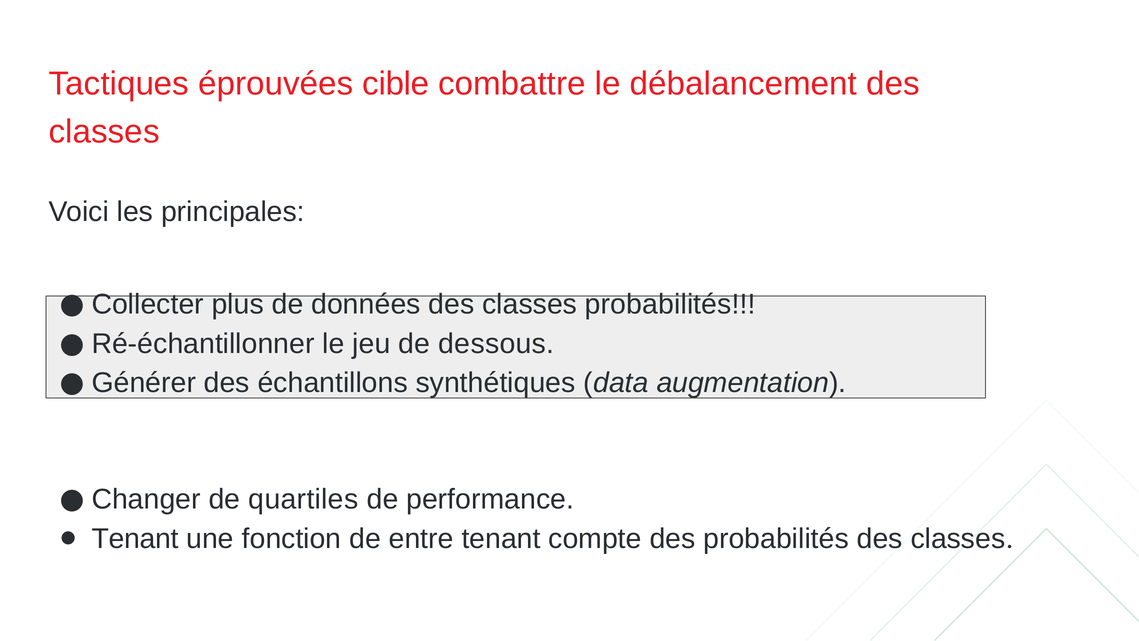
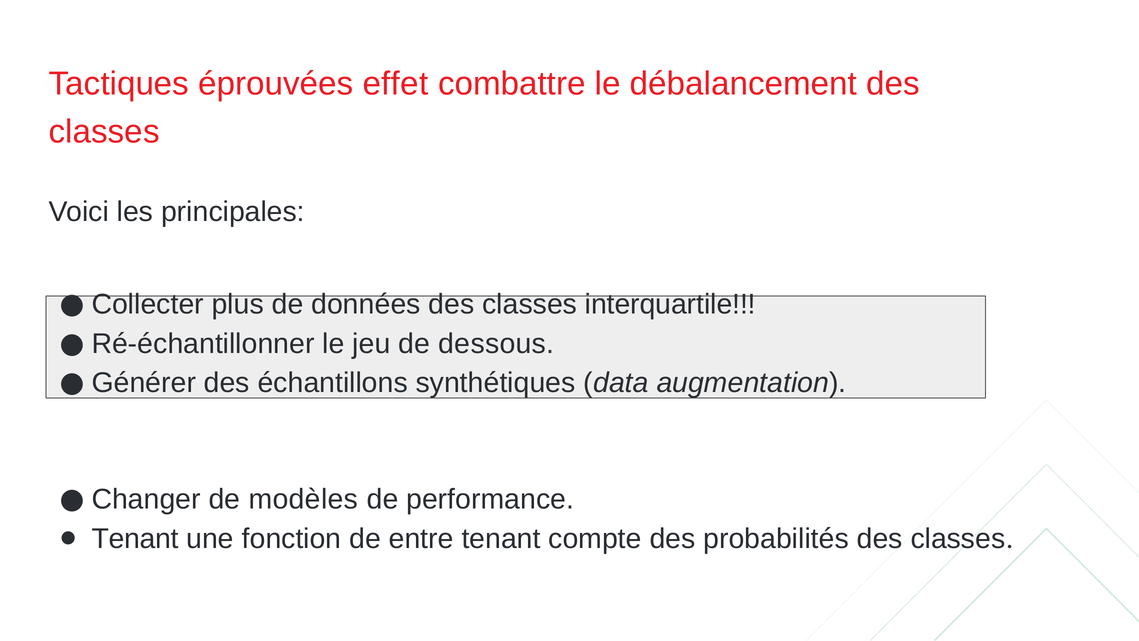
cible: cible -> effet
classes probabilités: probabilités -> interquartile
quartiles: quartiles -> modèles
